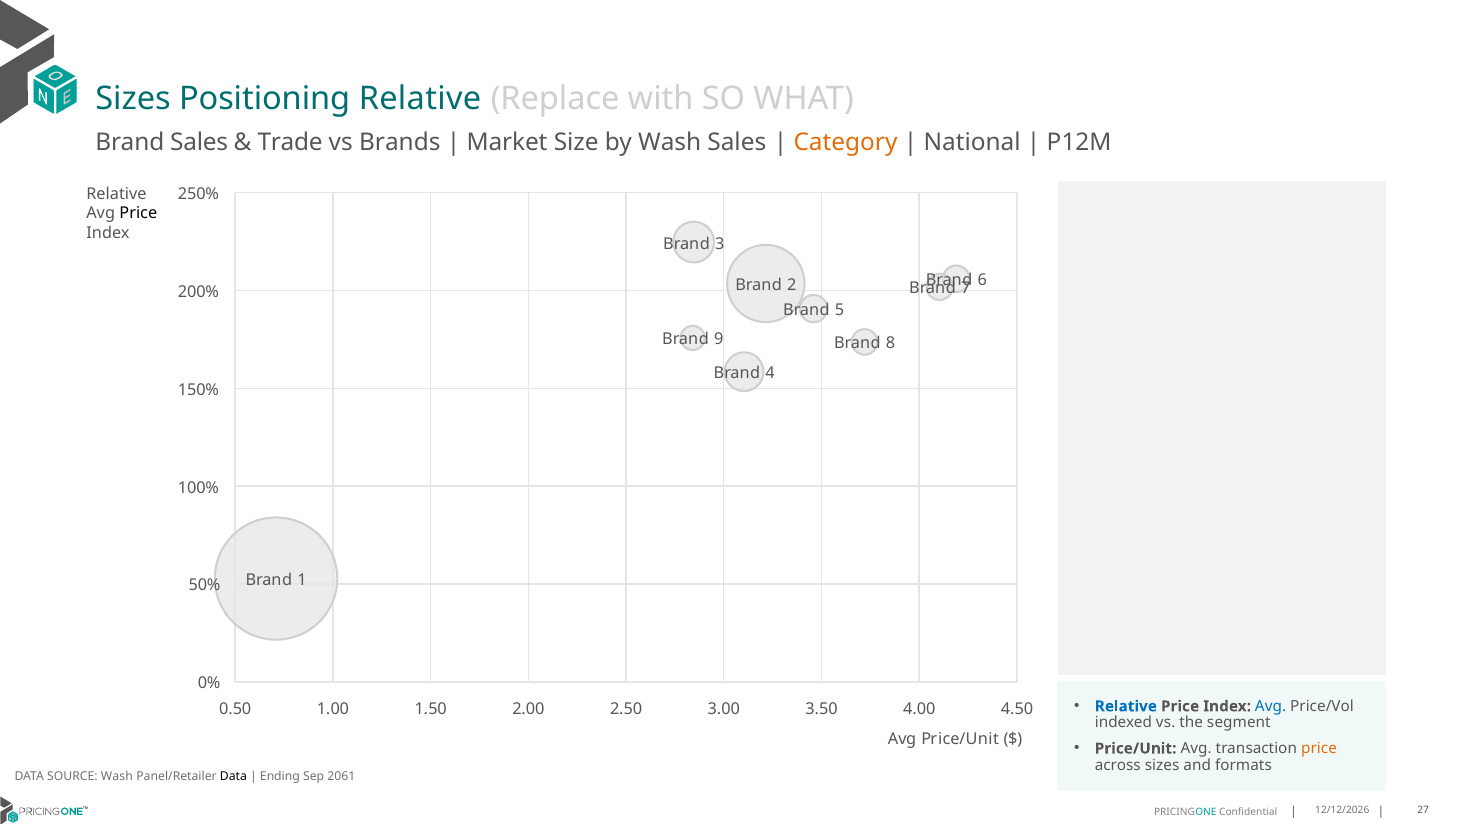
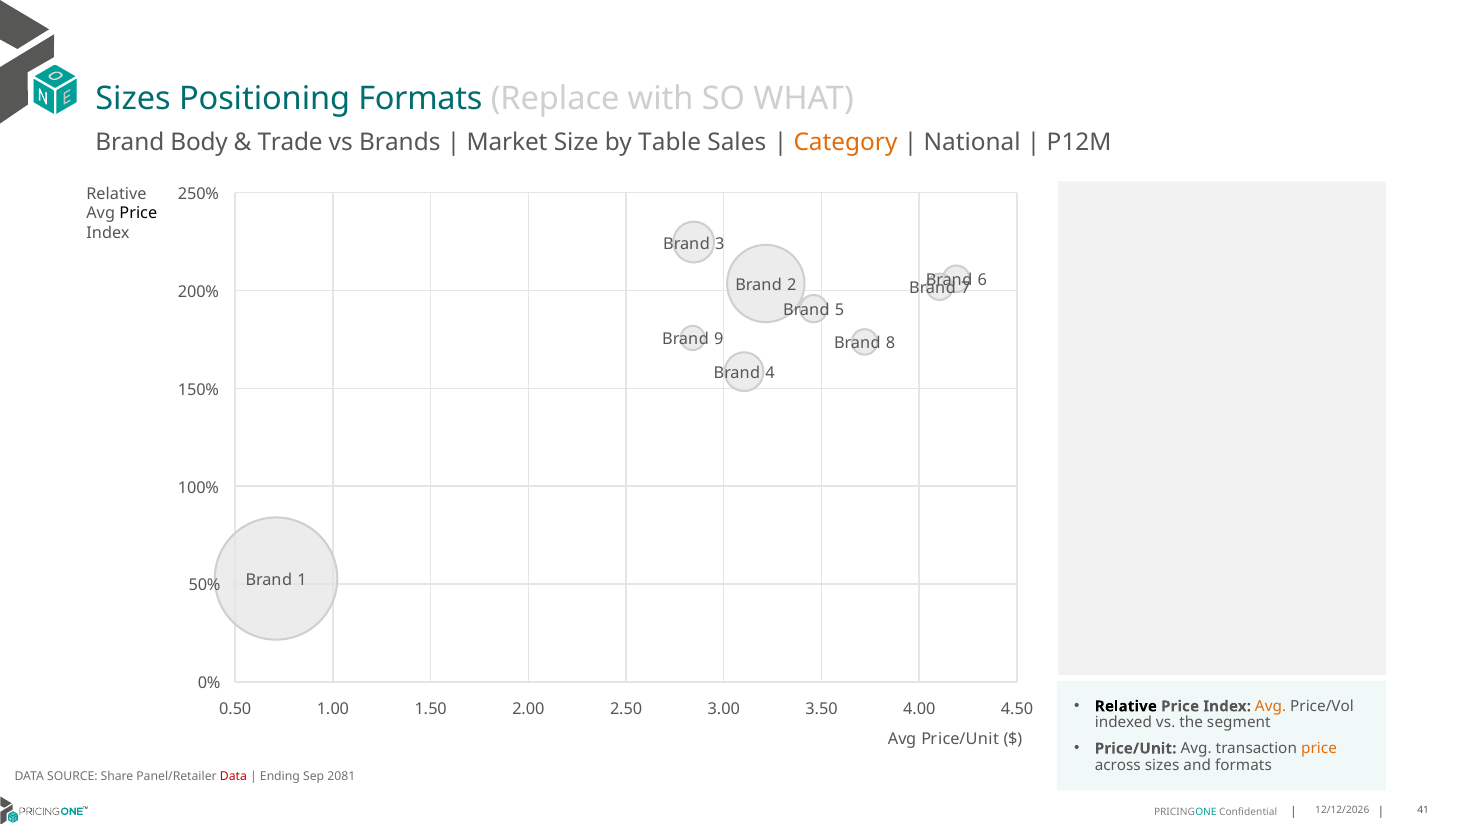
Positioning Relative: Relative -> Formats
Brand Sales: Sales -> Body
by Wash: Wash -> Table
Relative at (1126, 706) colour: blue -> black
Avg at (1271, 706) colour: blue -> orange
SOURCE Wash: Wash -> Share
Data at (233, 776) colour: black -> red
2061: 2061 -> 2081
27: 27 -> 41
